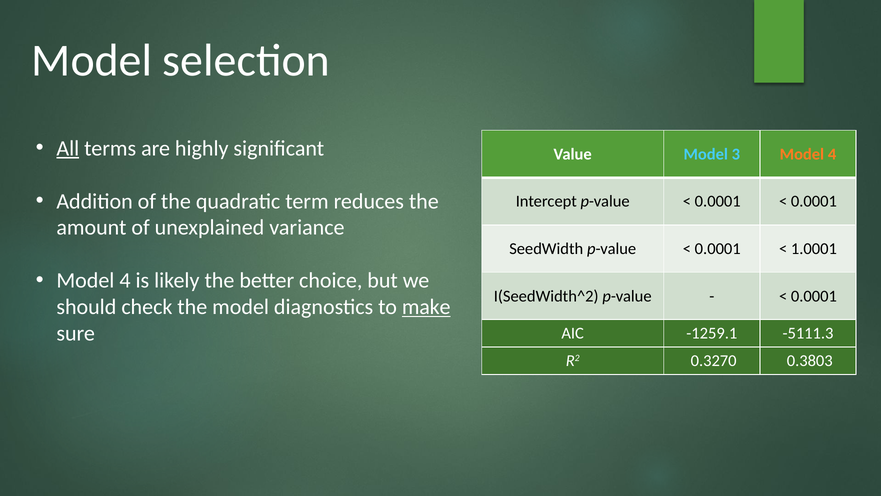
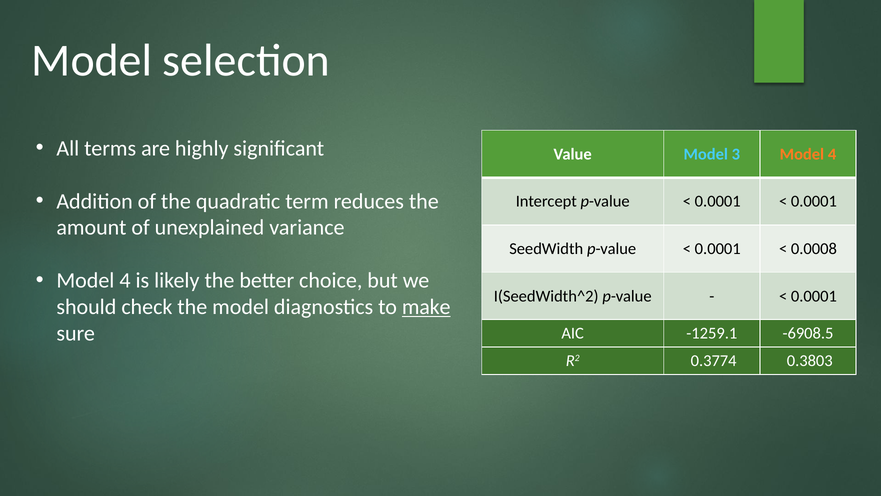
All underline: present -> none
1.0001: 1.0001 -> 0.0008
-5111.3: -5111.3 -> -6908.5
0.3270: 0.3270 -> 0.3774
